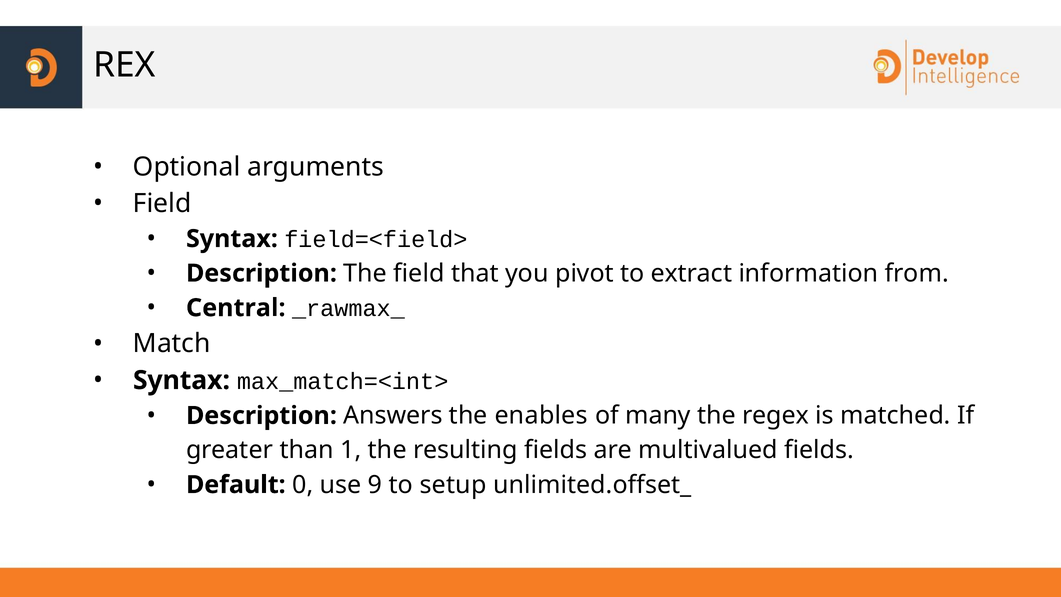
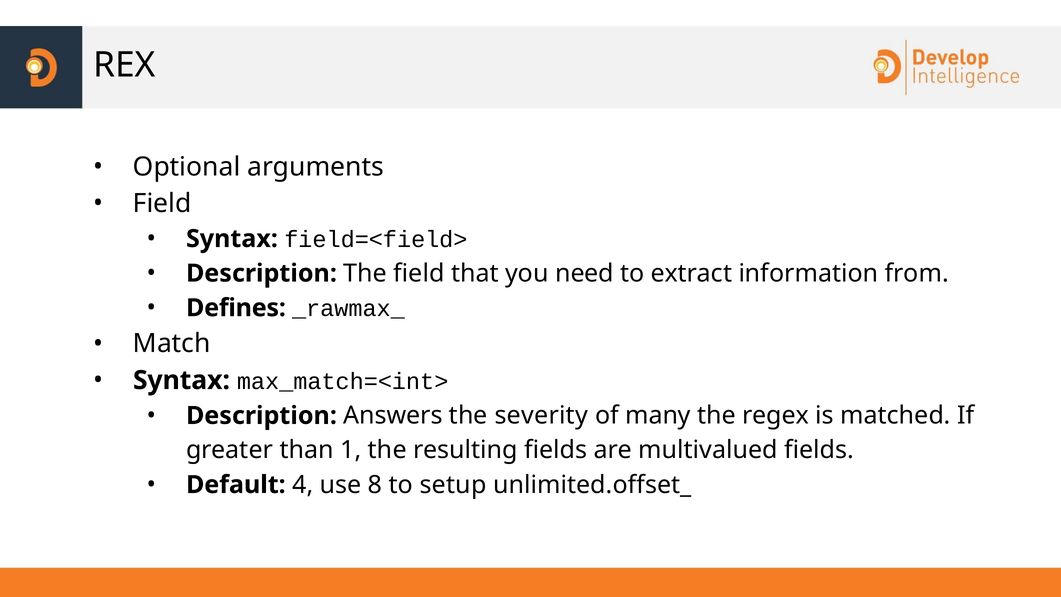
pivot: pivot -> need
Central: Central -> Defines
enables: enables -> severity
0: 0 -> 4
9: 9 -> 8
